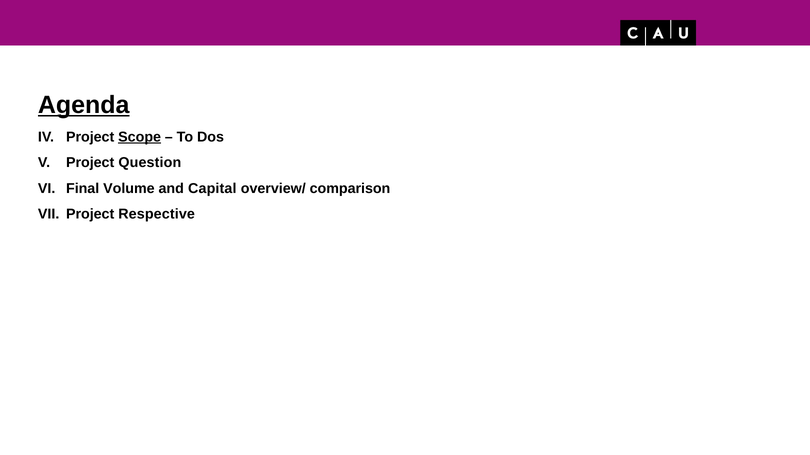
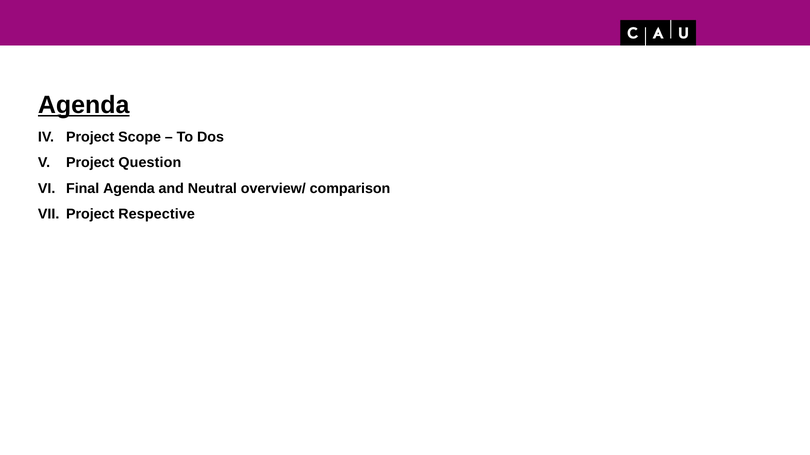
Scope underline: present -> none
Final Volume: Volume -> Agenda
Capital: Capital -> Neutral
